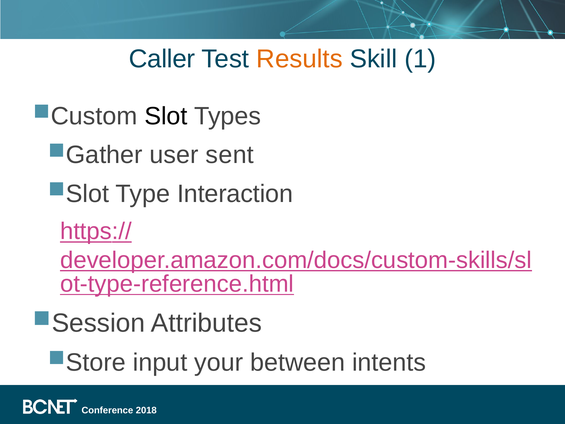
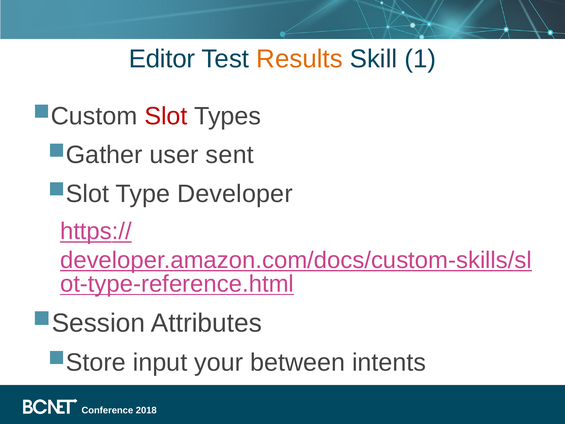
Caller: Caller -> Editor
Slot colour: black -> red
Interaction: Interaction -> Developer
